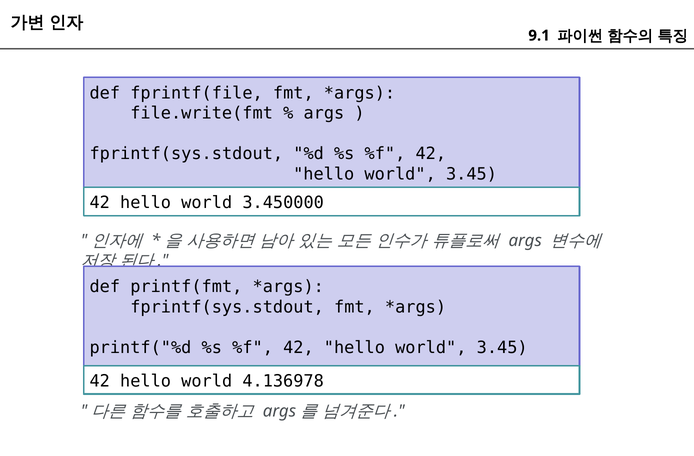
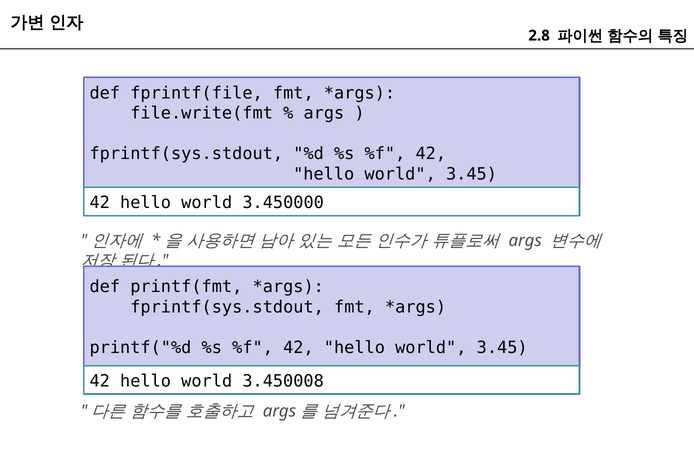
9.1: 9.1 -> 2.8
4.136978: 4.136978 -> 3.450008
